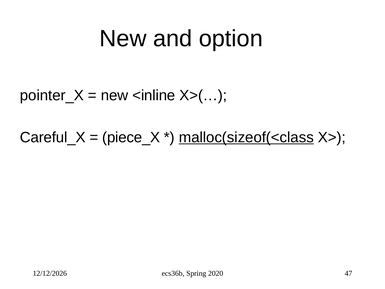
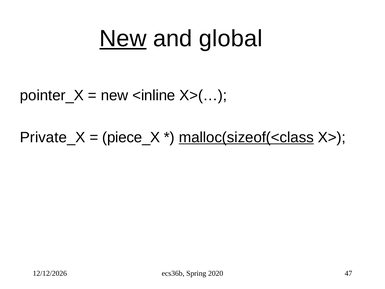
New at (123, 39) underline: none -> present
option: option -> global
Careful_X: Careful_X -> Private_X
